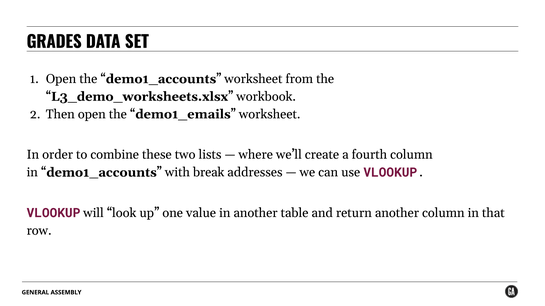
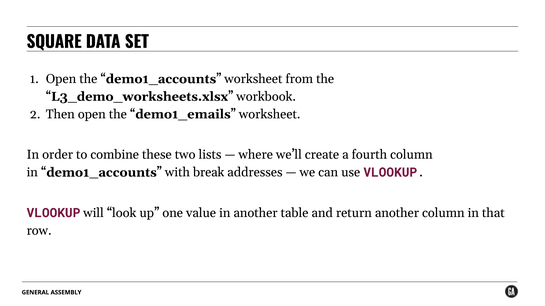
GRADES: GRADES -> SQUARE
